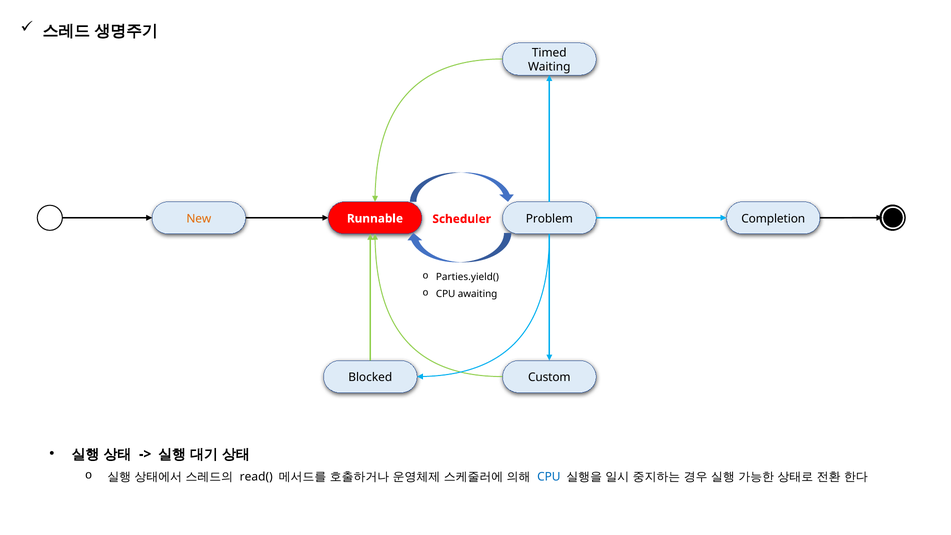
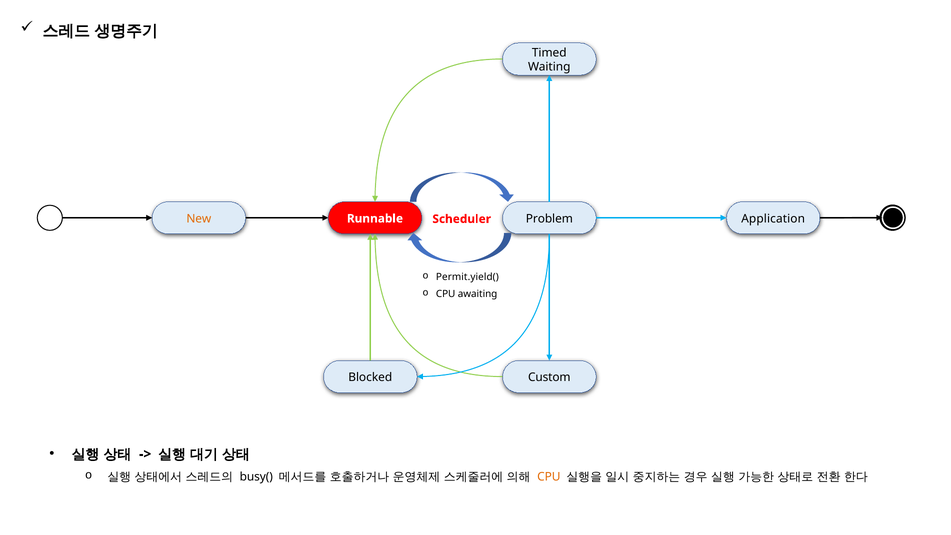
Completion: Completion -> Application
Parties.yield(: Parties.yield( -> Permit.yield(
read(: read( -> busy(
CPU at (549, 477) colour: blue -> orange
